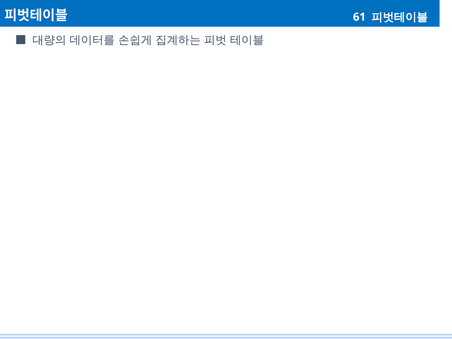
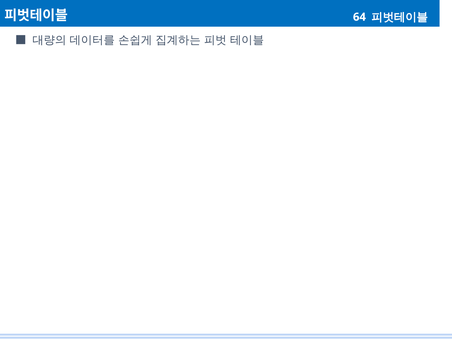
61: 61 -> 64
